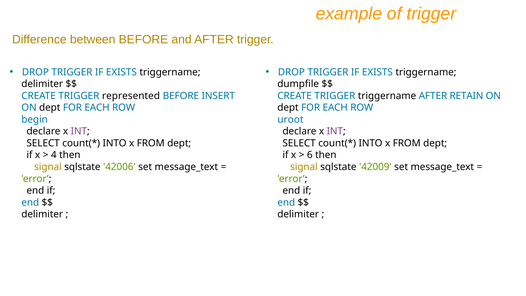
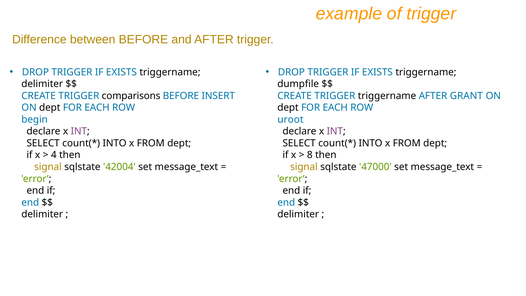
represented: represented -> comparisons
RETAIN: RETAIN -> GRANT
6: 6 -> 8
42006: 42006 -> 42004
42009: 42009 -> 47000
